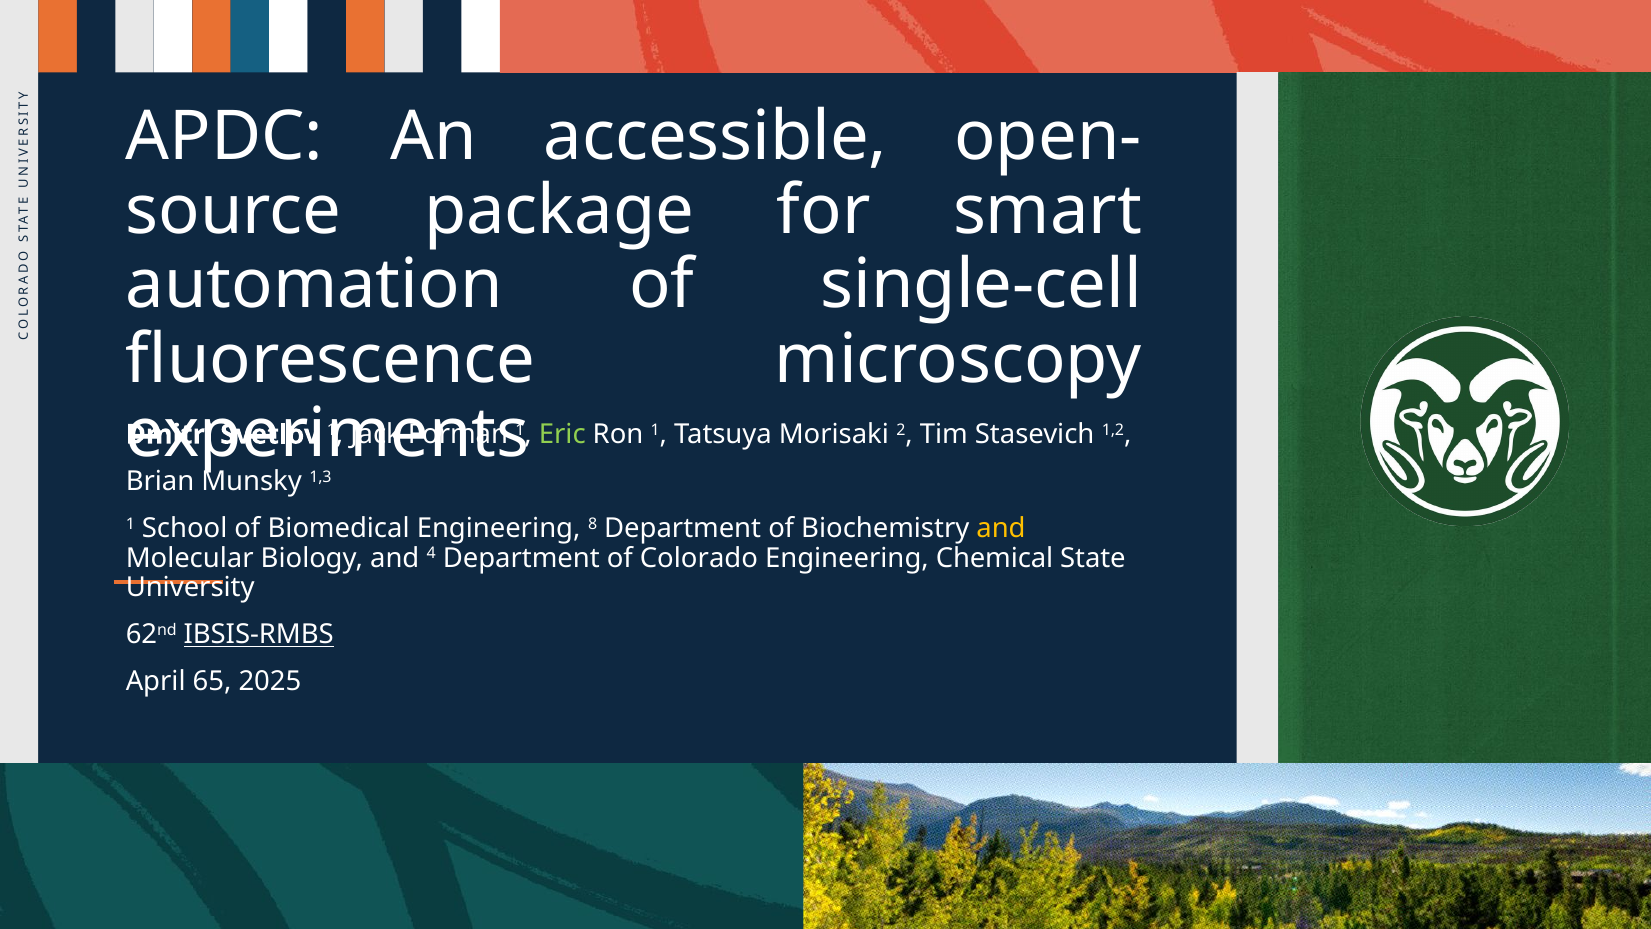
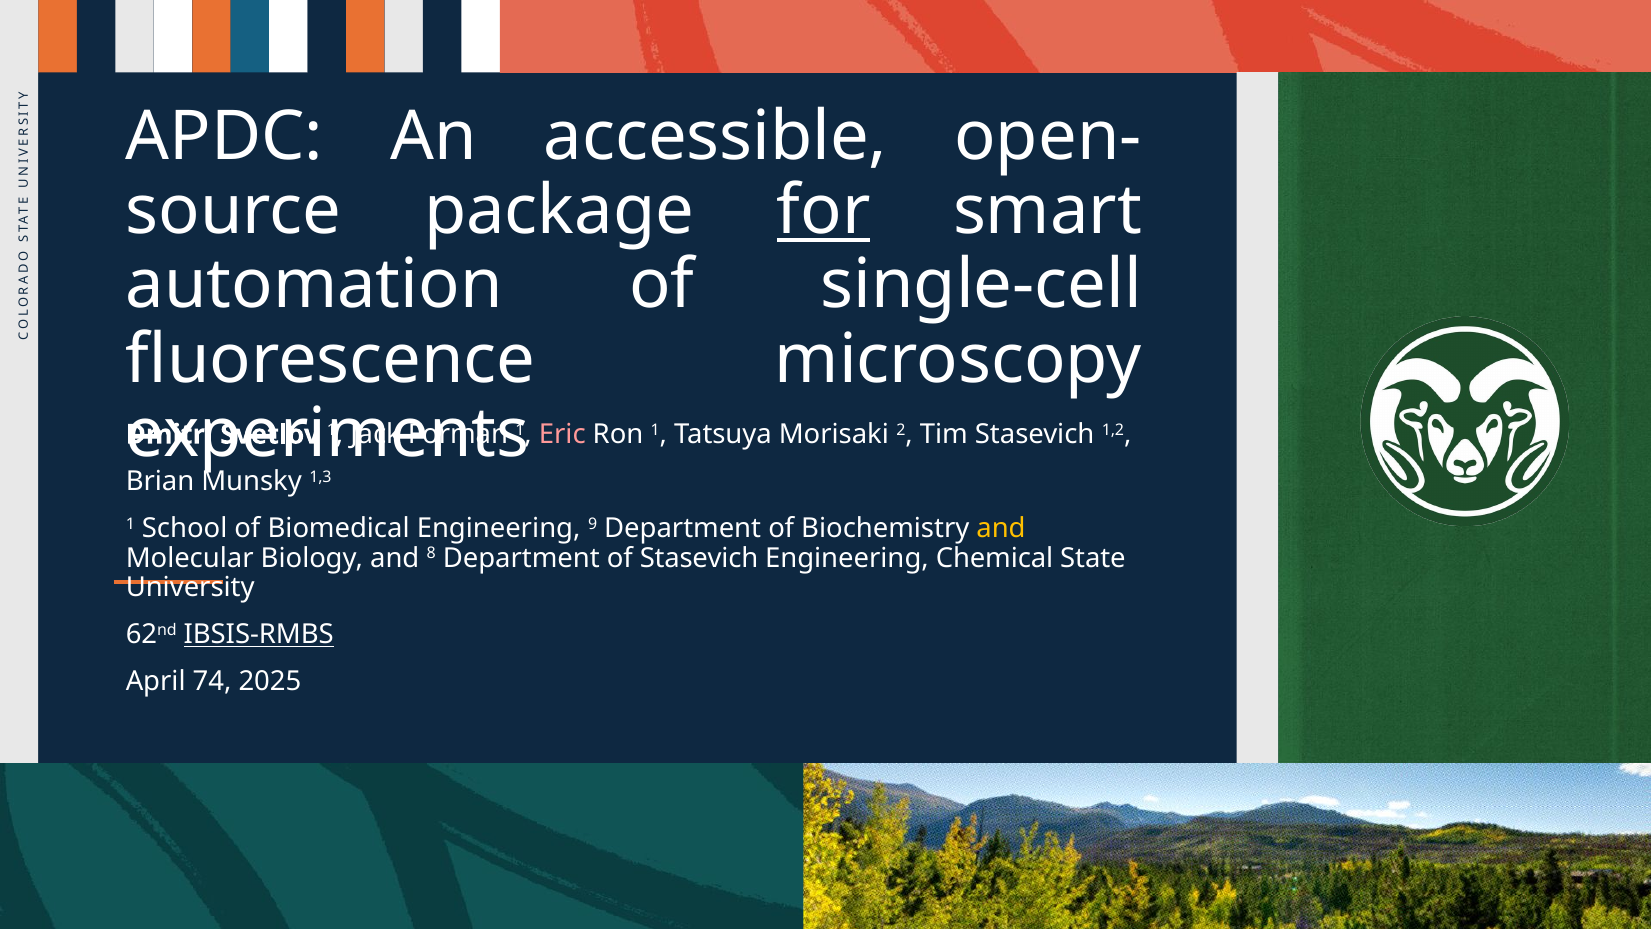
for underline: none -> present
Eric colour: light green -> pink
8: 8 -> 9
4: 4 -> 8
of Colorado: Colorado -> Stasevich
65: 65 -> 74
